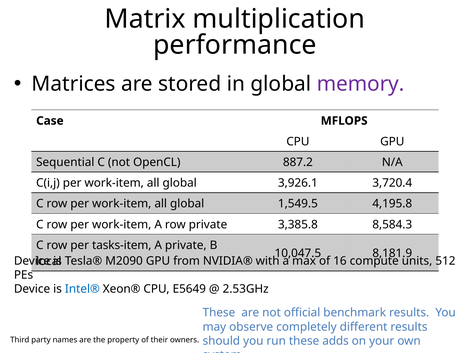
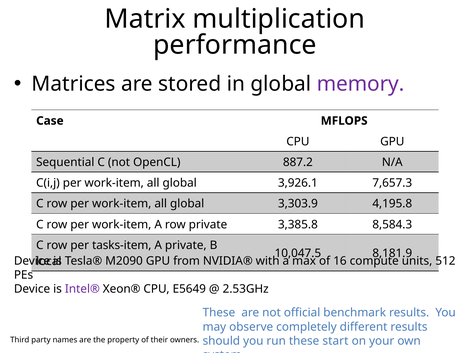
3,720.4: 3,720.4 -> 7,657.3
1,549.5: 1,549.5 -> 3,303.9
Intel® colour: blue -> purple
adds: adds -> start
